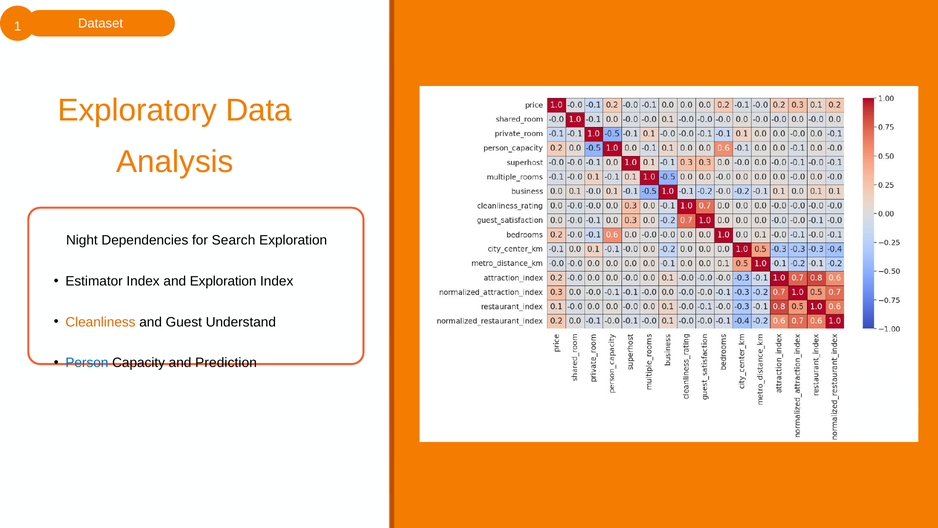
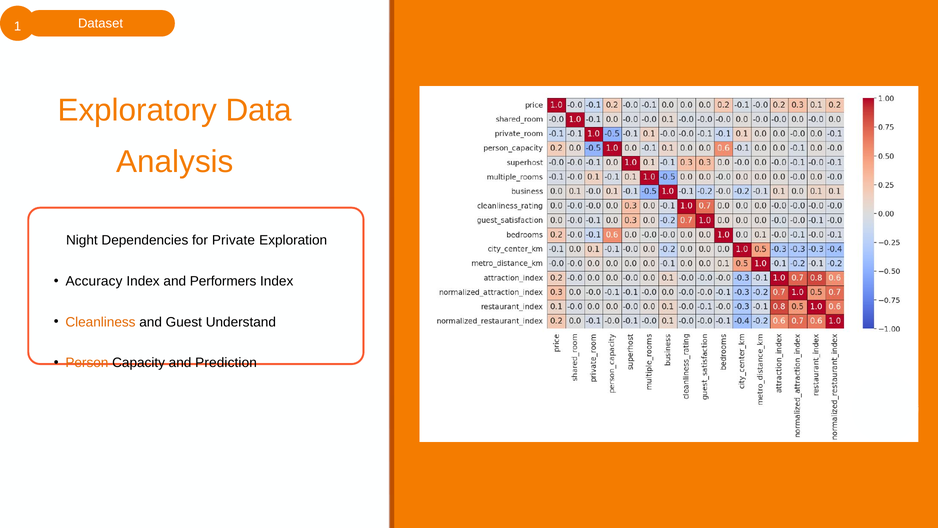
Search: Search -> Private
Estimator: Estimator -> Accuracy
and Exploration: Exploration -> Performers
Person colour: blue -> orange
